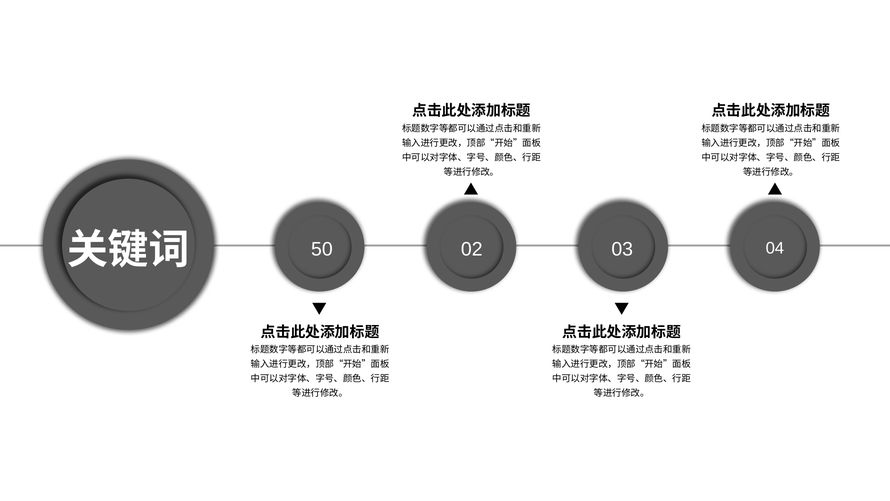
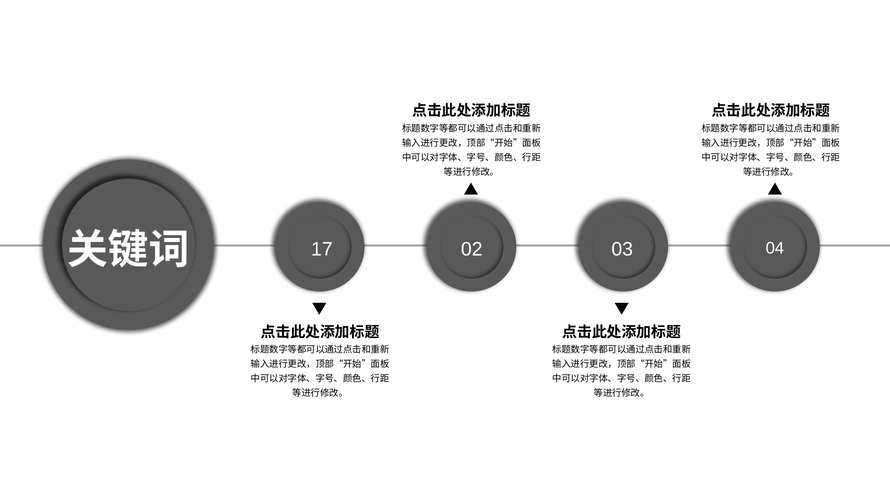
50: 50 -> 17
